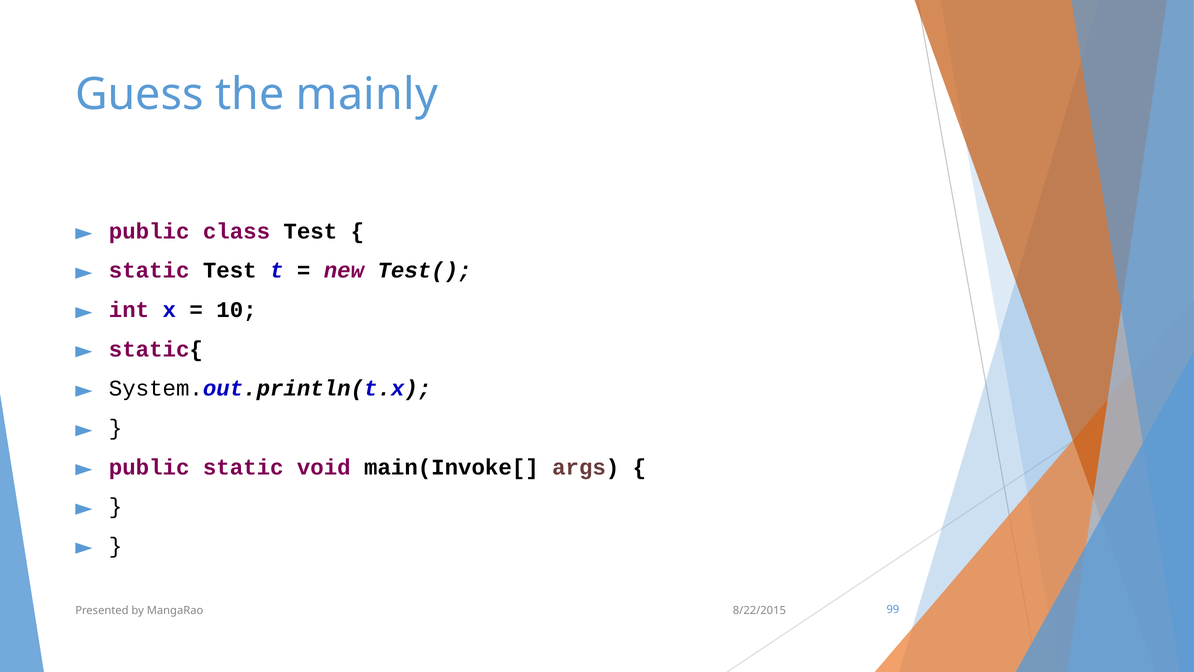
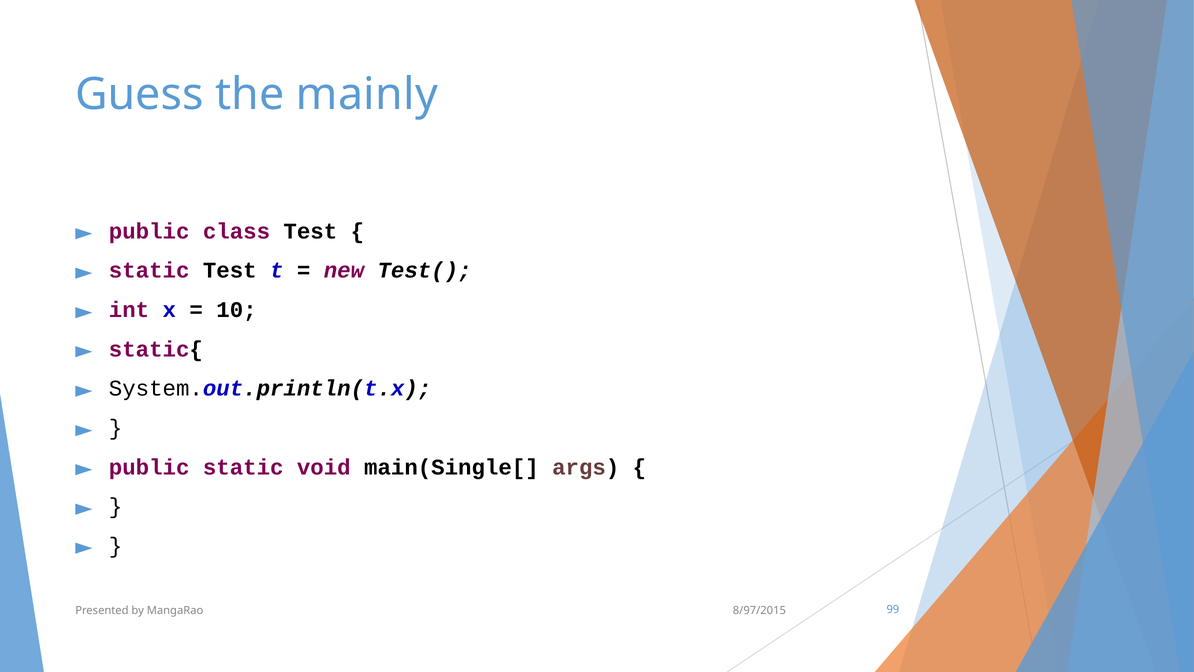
main(Invoke[: main(Invoke[ -> main(Single[
8/22/2015: 8/22/2015 -> 8/97/2015
